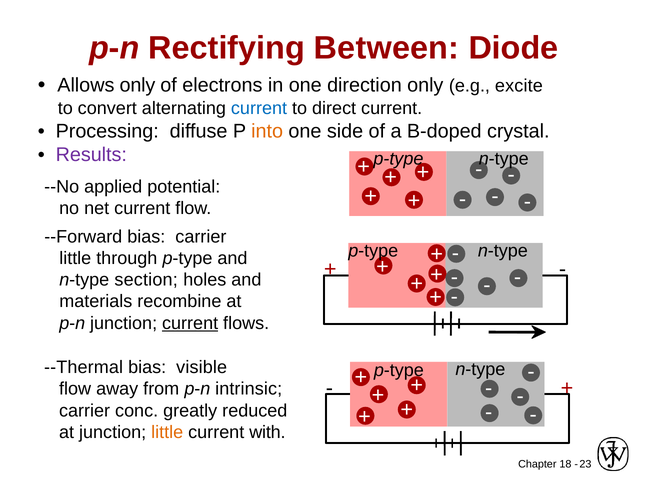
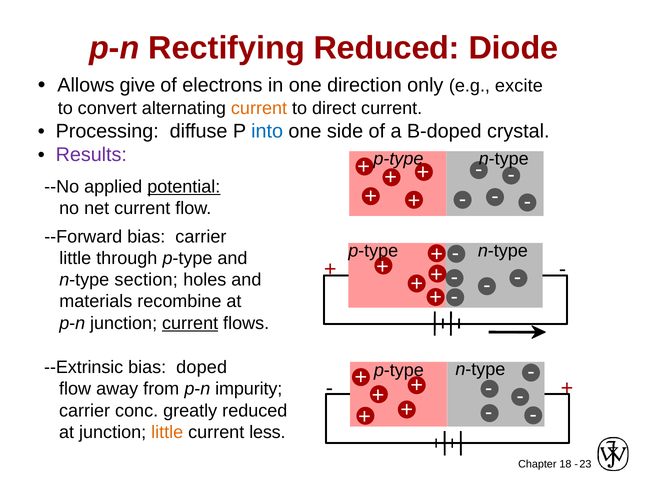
Rectifying Between: Between -> Reduced
Allows only: only -> give
current at (259, 108) colour: blue -> orange
into colour: orange -> blue
potential underline: none -> present
--Thermal: --Thermal -> --Extrinsic
visible: visible -> doped
intrinsic: intrinsic -> impurity
with: with -> less
